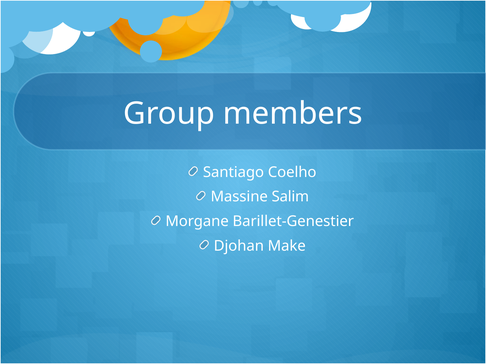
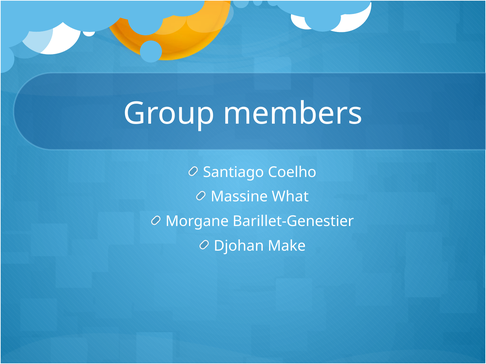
Salim: Salim -> What
